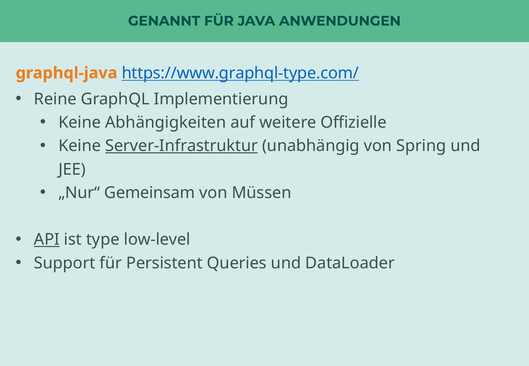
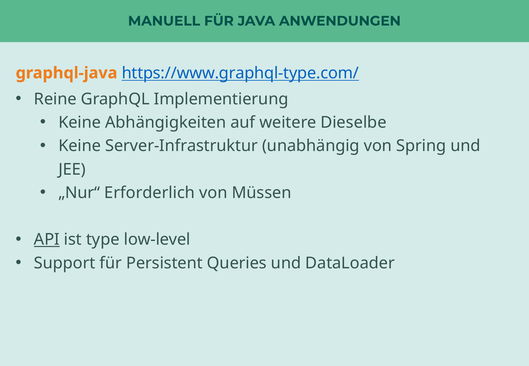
GENANNT: GENANNT -> MANUELL
Offizielle: Offizielle -> Dieselbe
Server-Infrastruktur underline: present -> none
Gemeinsam: Gemeinsam -> Erforderlich
